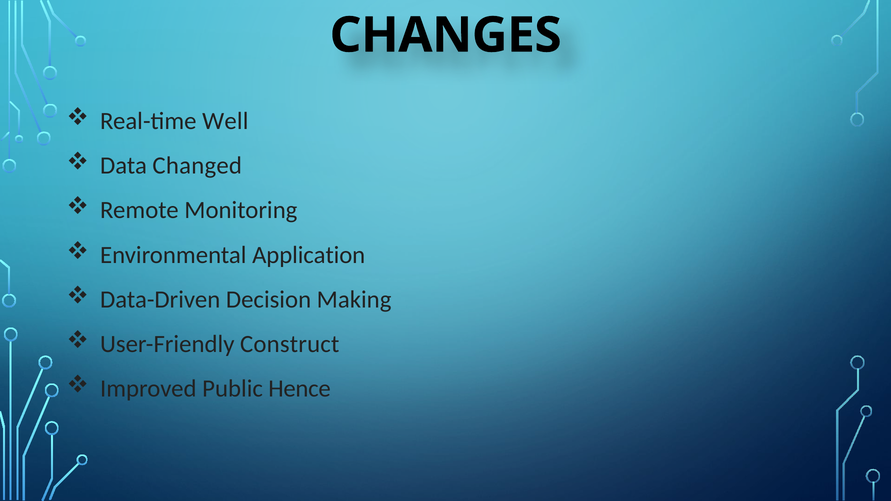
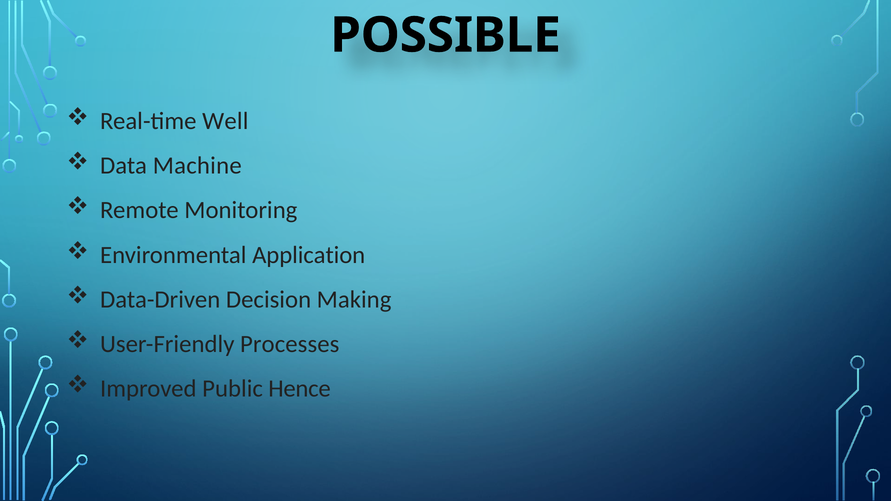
CHANGES: CHANGES -> POSSIBLE
Changed: Changed -> Machine
Construct: Construct -> Processes
